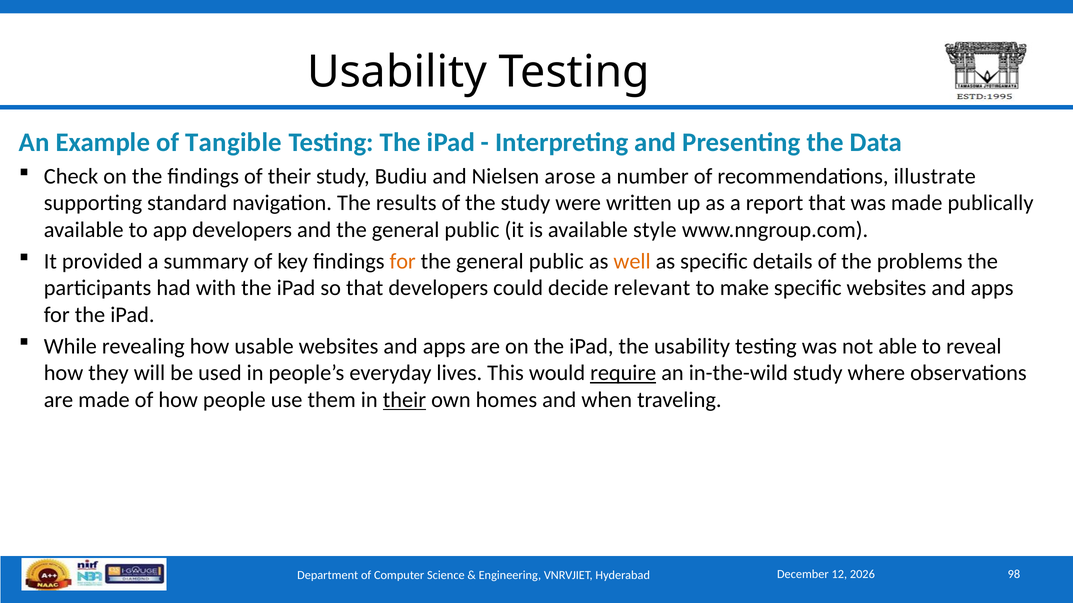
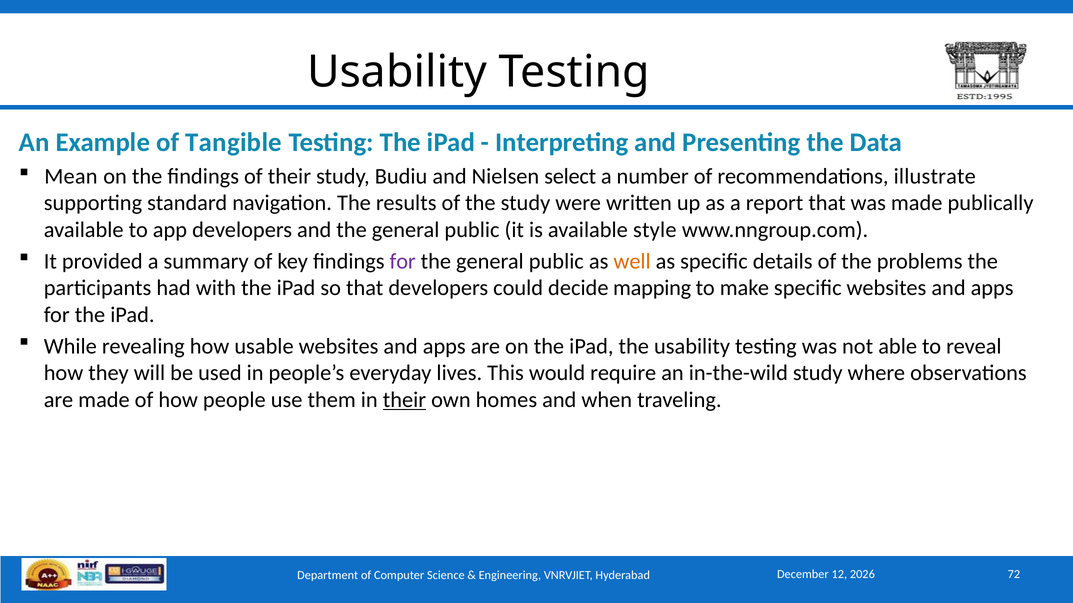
Check: Check -> Mean
arose: arose -> select
for at (403, 261) colour: orange -> purple
relevant: relevant -> mapping
require underline: present -> none
98: 98 -> 72
